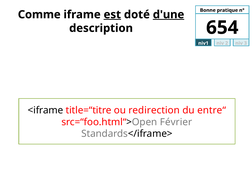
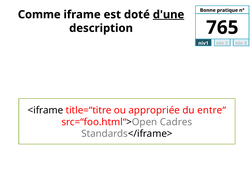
est underline: present -> none
654: 654 -> 765
redirection: redirection -> appropriée
Février: Février -> Cadres
